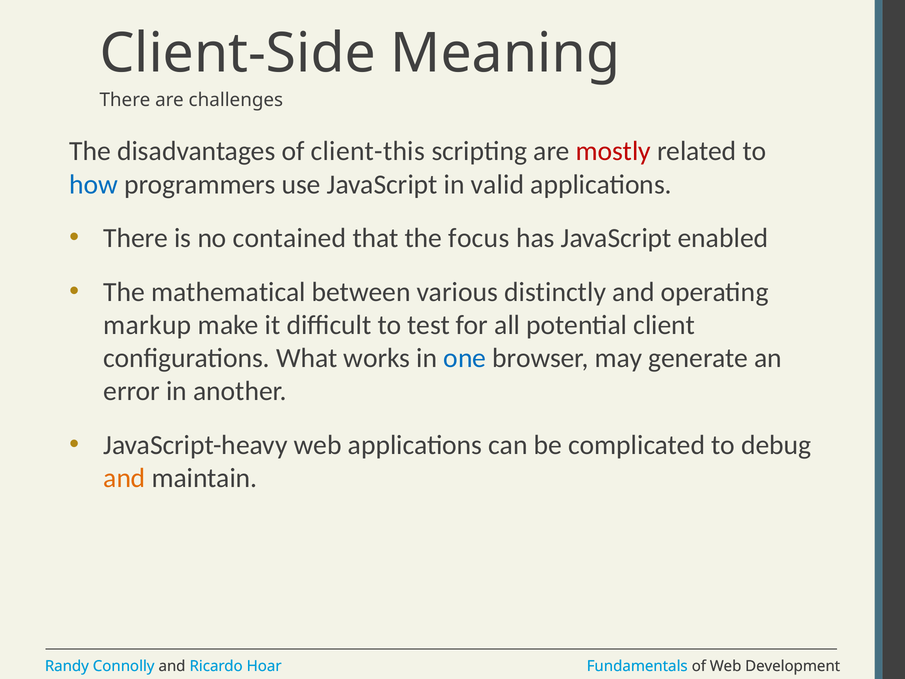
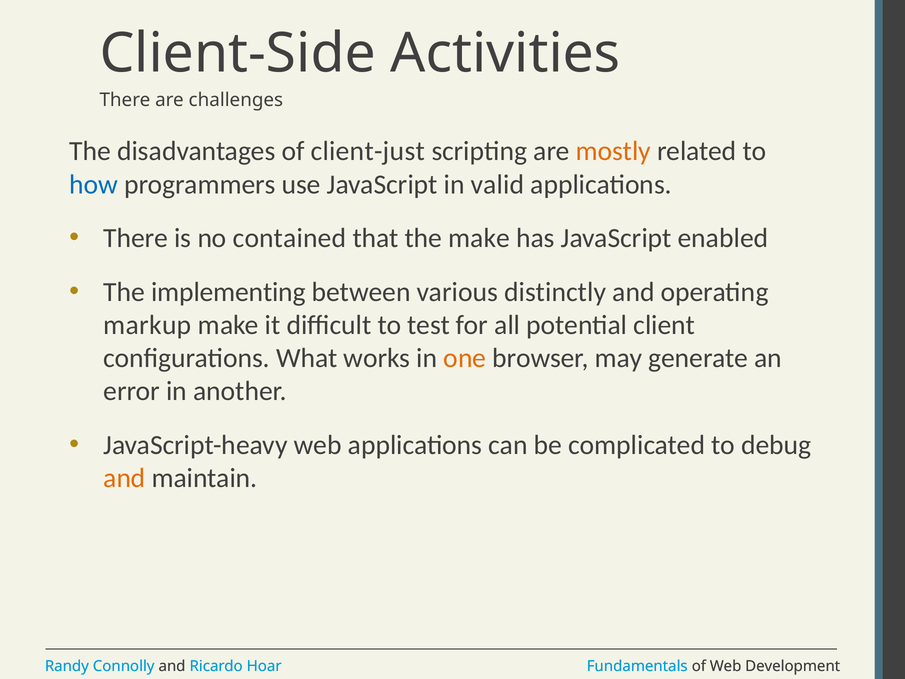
Meaning: Meaning -> Activities
client-this: client-this -> client-just
mostly colour: red -> orange
the focus: focus -> make
mathematical: mathematical -> implementing
one colour: blue -> orange
